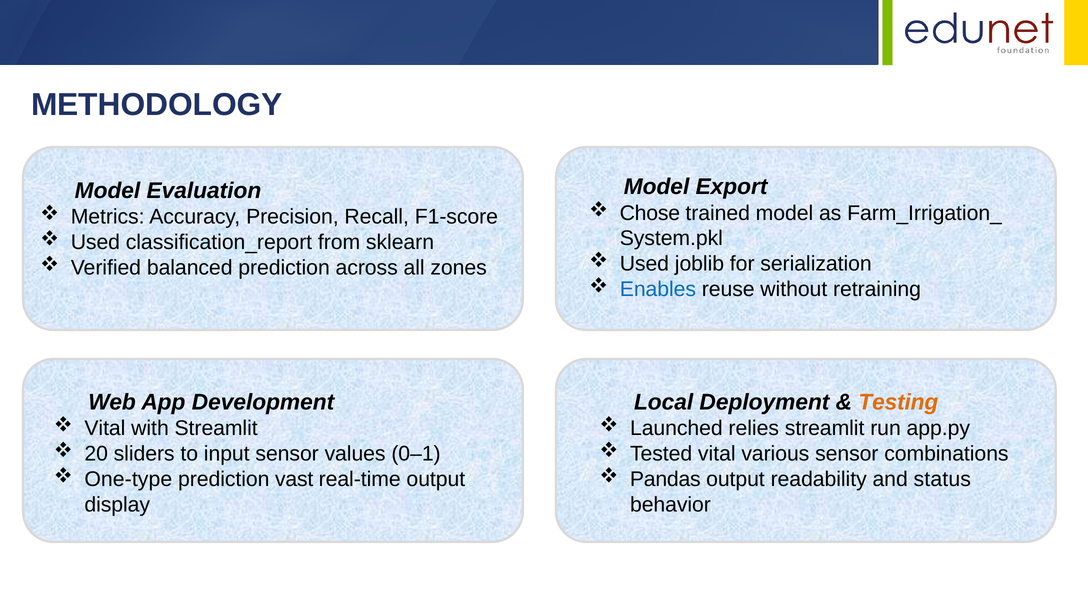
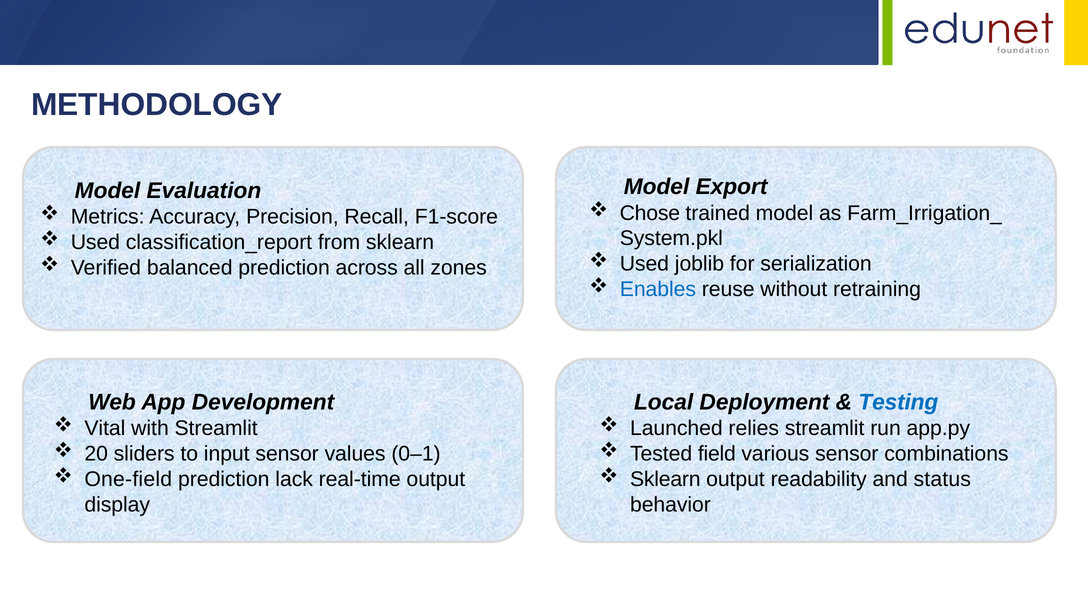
Testing colour: orange -> blue
Tested vital: vital -> field
One-type: One-type -> One-field
vast: vast -> lack
Pandas at (665, 479): Pandas -> Sklearn
